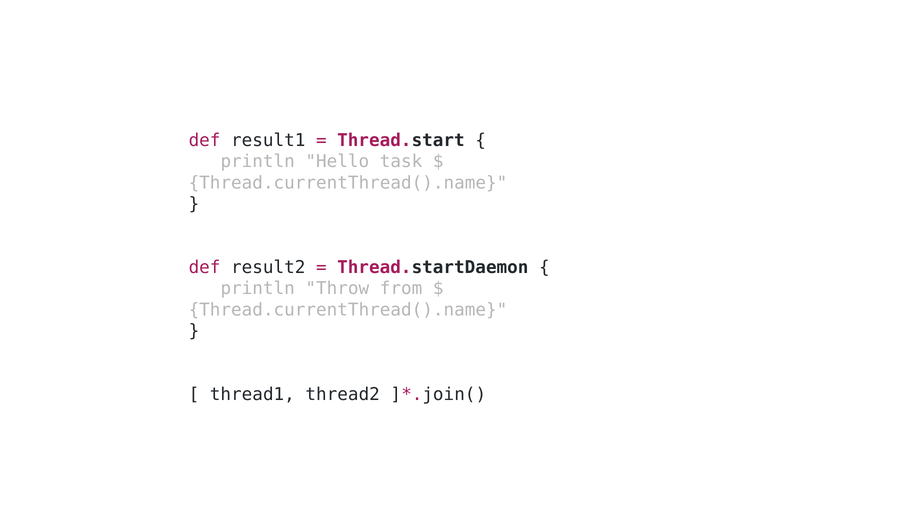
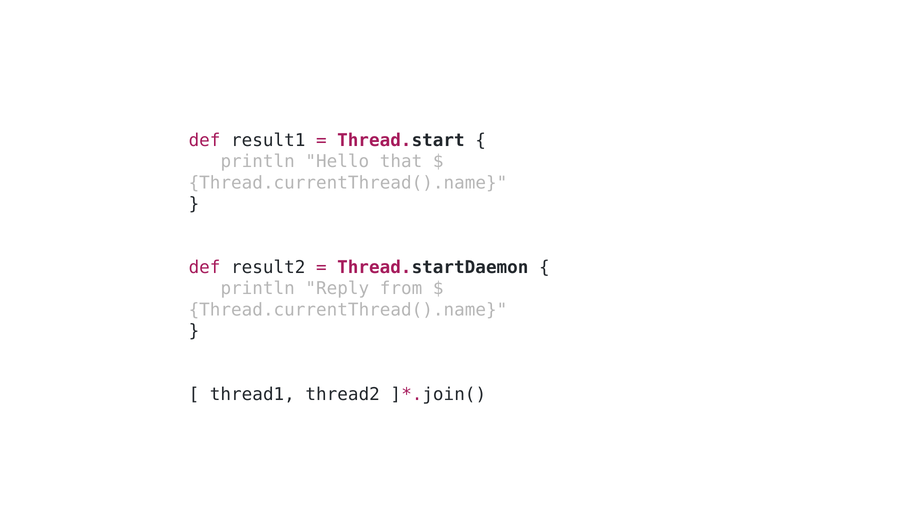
task: task -> that
Throw: Throw -> Reply
